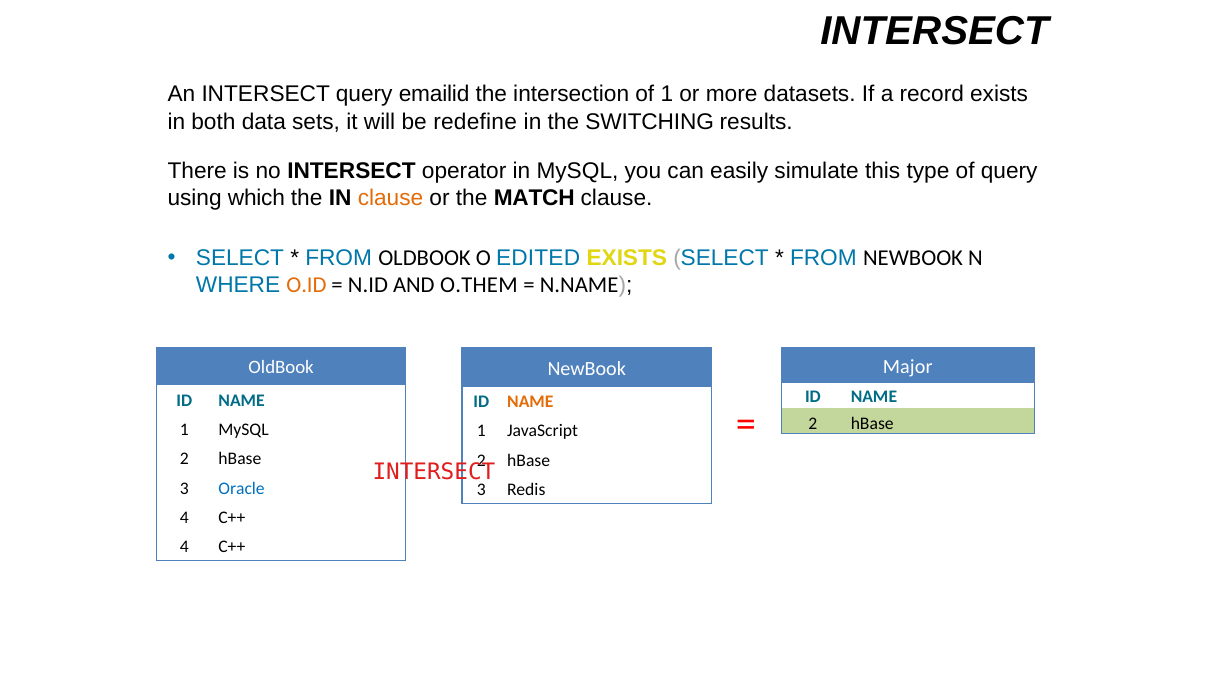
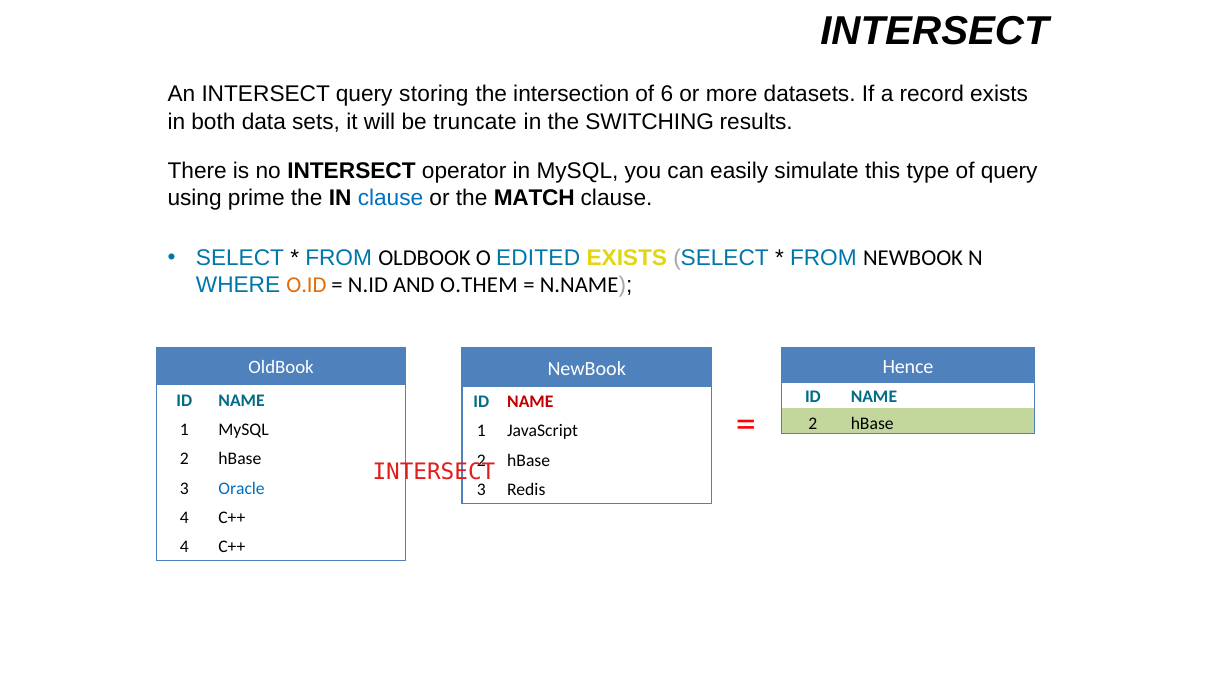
emailid: emailid -> storing
of 1: 1 -> 6
redefine: redefine -> truncate
which: which -> prime
clause at (390, 198) colour: orange -> blue
Major: Major -> Hence
NAME at (530, 402) colour: orange -> red
